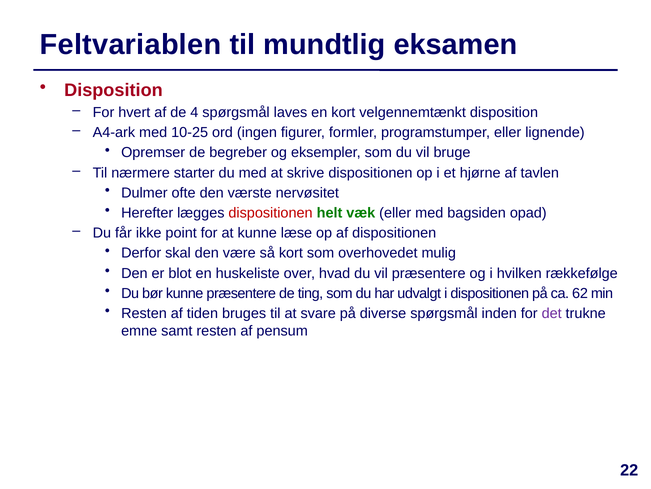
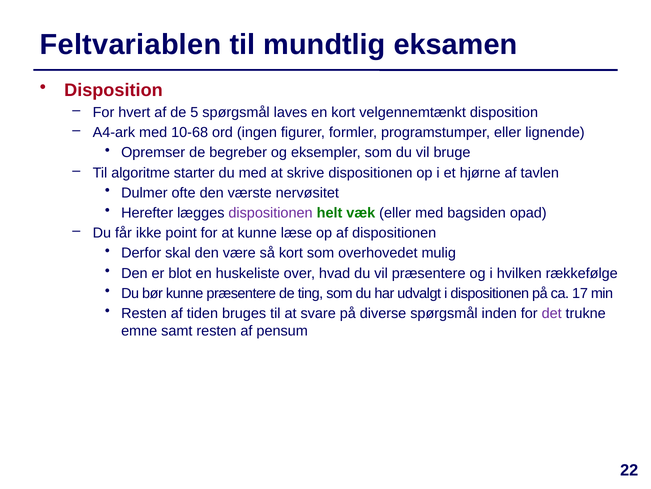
4: 4 -> 5
10-25: 10-25 -> 10-68
nærmere: nærmere -> algoritme
dispositionen at (271, 213) colour: red -> purple
62: 62 -> 17
